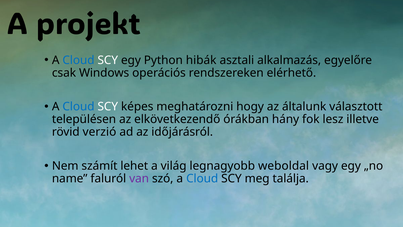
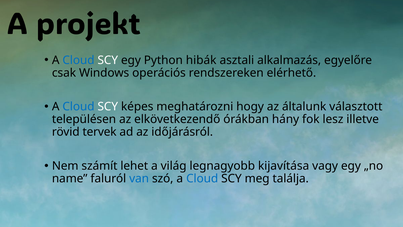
verzió: verzió -> tervek
weboldal: weboldal -> kijavítása
van colour: purple -> blue
